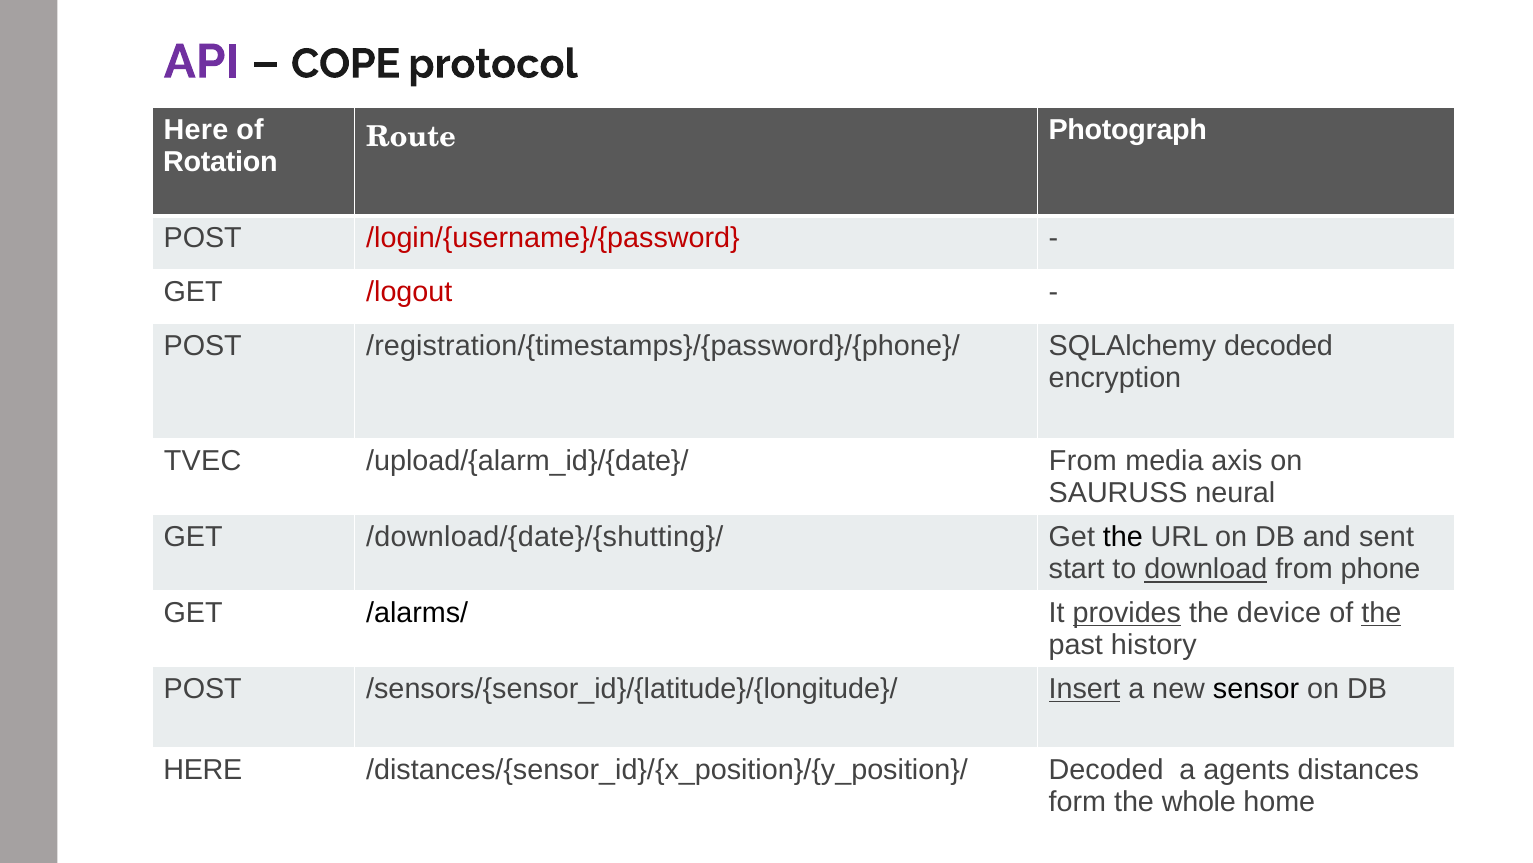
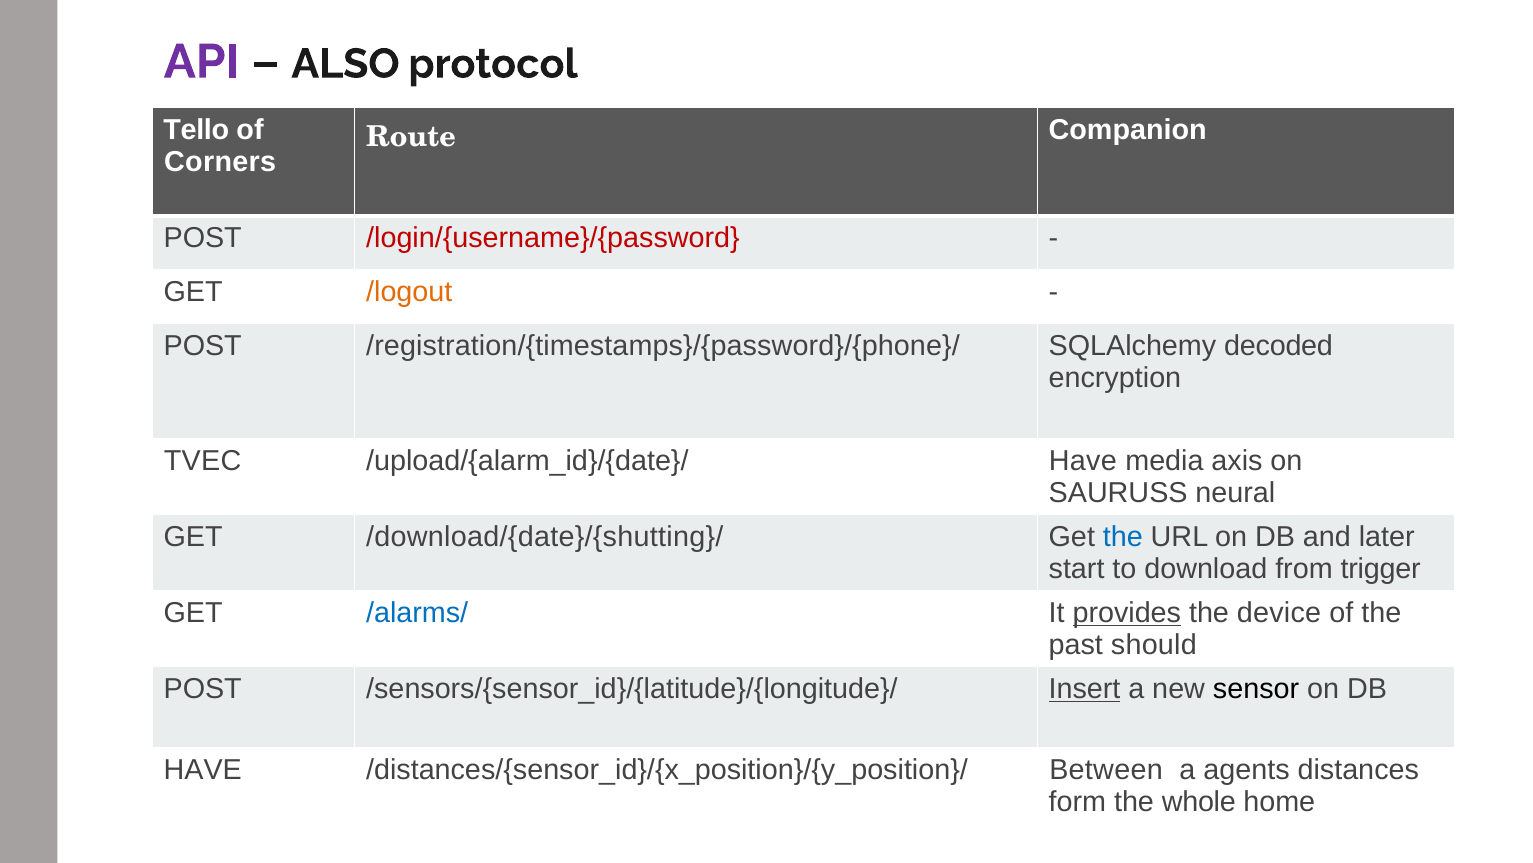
COPE: COPE -> ALSO
Here at (196, 130): Here -> Tello
Photograph: Photograph -> Companion
Rotation: Rotation -> Corners
/logout colour: red -> orange
From at (1083, 461): From -> Have
the at (1123, 537) colour: black -> blue
sent: sent -> later
download underline: present -> none
phone: phone -> trigger
/alarms/ colour: black -> blue
the at (1381, 613) underline: present -> none
history: history -> should
HERE at (203, 769): HERE -> HAVE
Decoded at (1106, 769): Decoded -> Between
